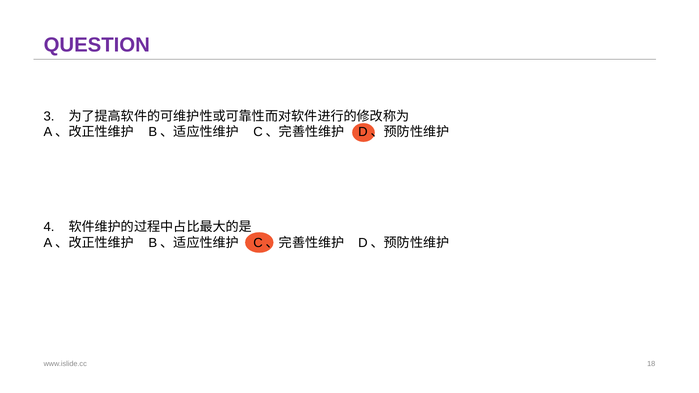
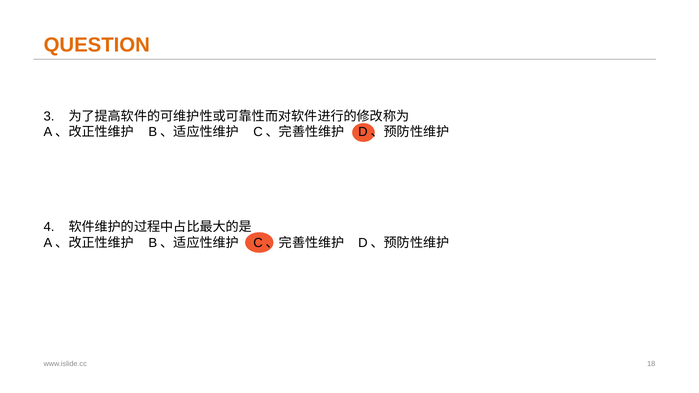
QUESTION colour: purple -> orange
